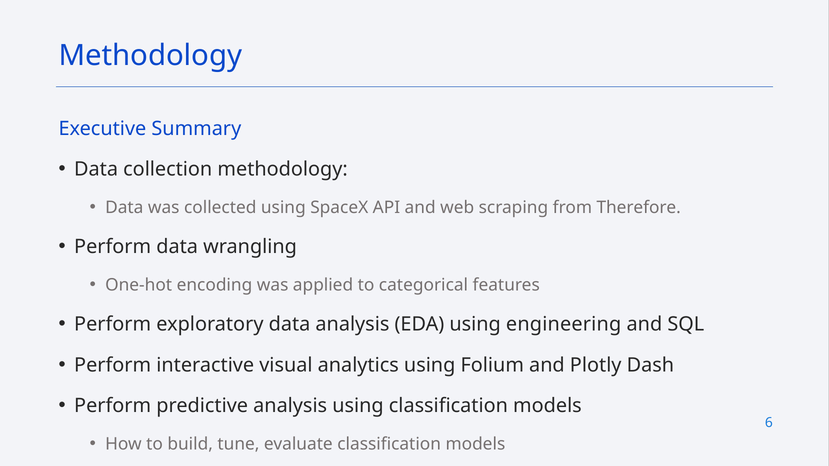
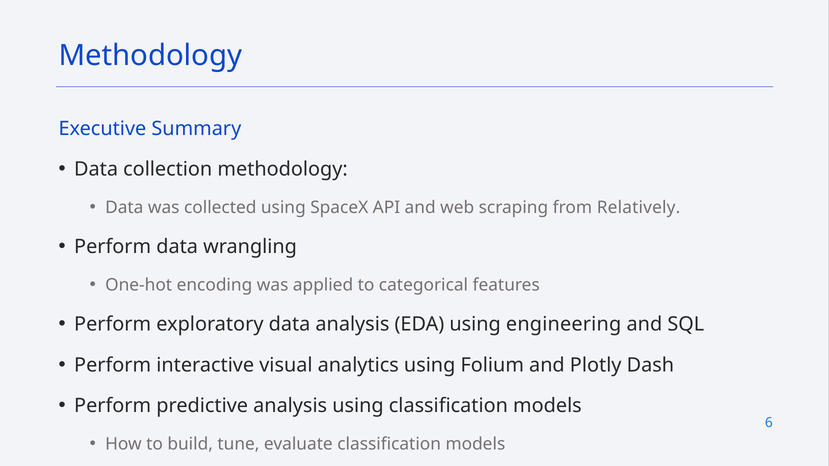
Therefore: Therefore -> Relatively
